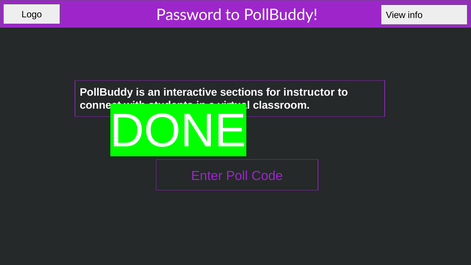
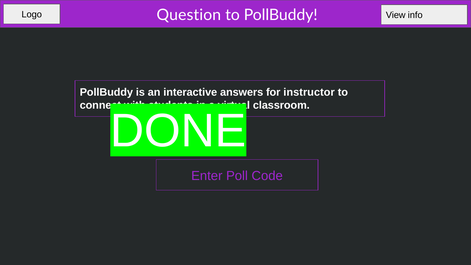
Password: Password -> Question
sections: sections -> answers
